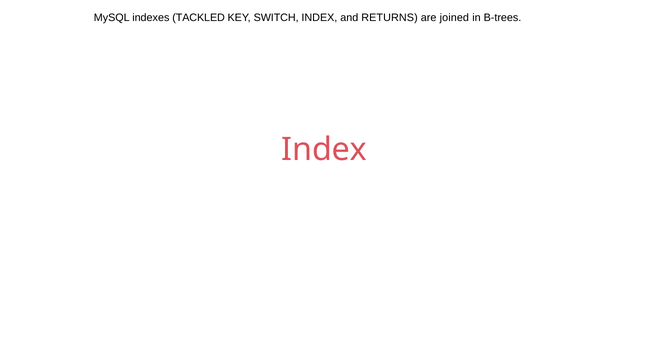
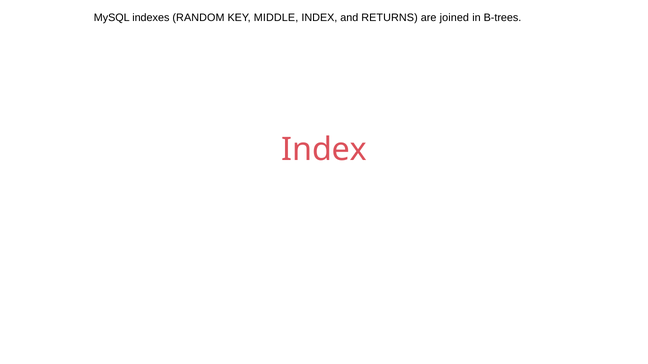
TACKLED: TACKLED -> RANDOM
SWITCH: SWITCH -> MIDDLE
